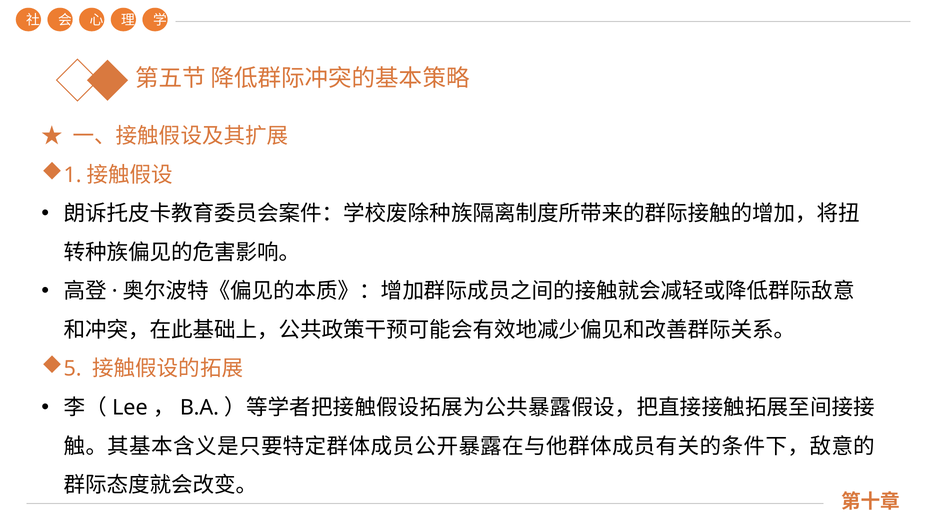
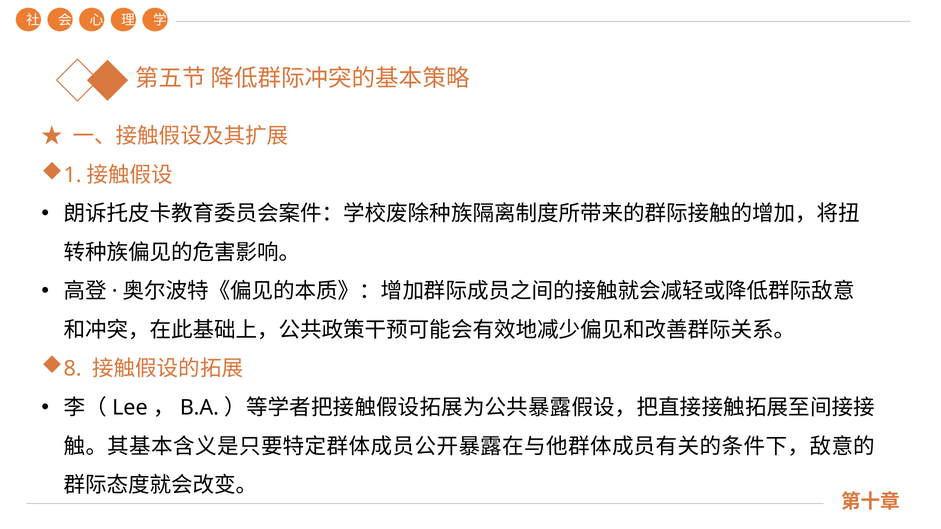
5: 5 -> 8
